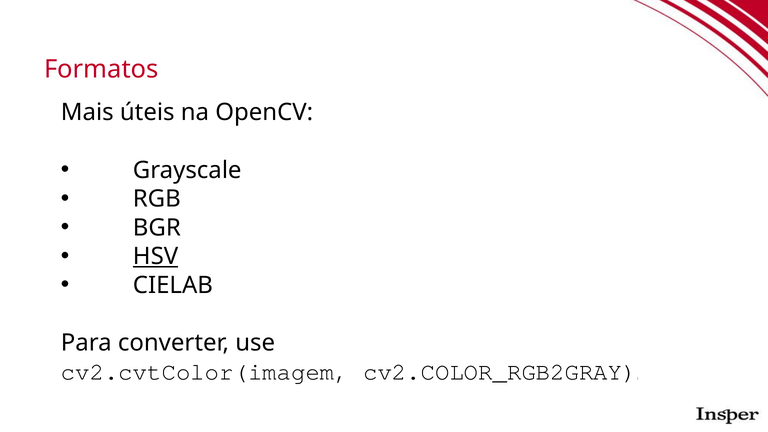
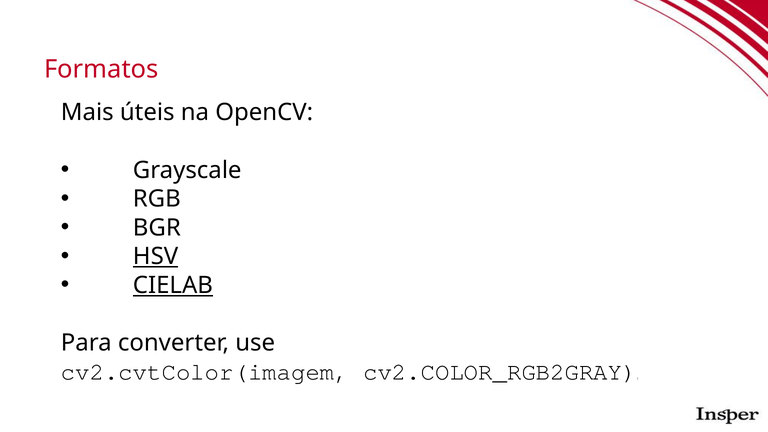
CIELAB underline: none -> present
